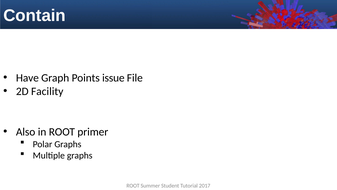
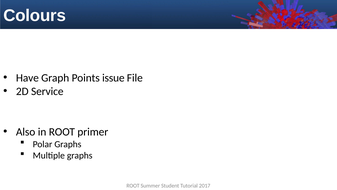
Contain: Contain -> Colours
Facility: Facility -> Service
